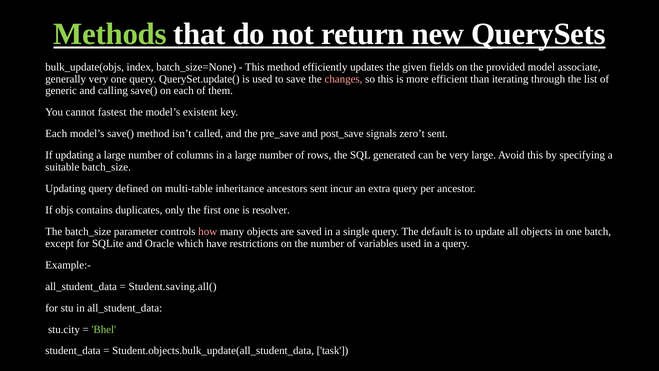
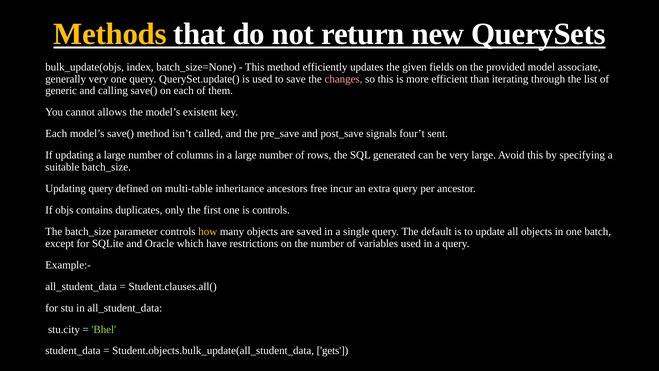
Methods colour: light green -> yellow
fastest: fastest -> allows
zero’t: zero’t -> four’t
ancestors sent: sent -> free
is resolver: resolver -> controls
how colour: pink -> yellow
Student.saving.all(: Student.saving.all( -> Student.clauses.all(
task: task -> gets
